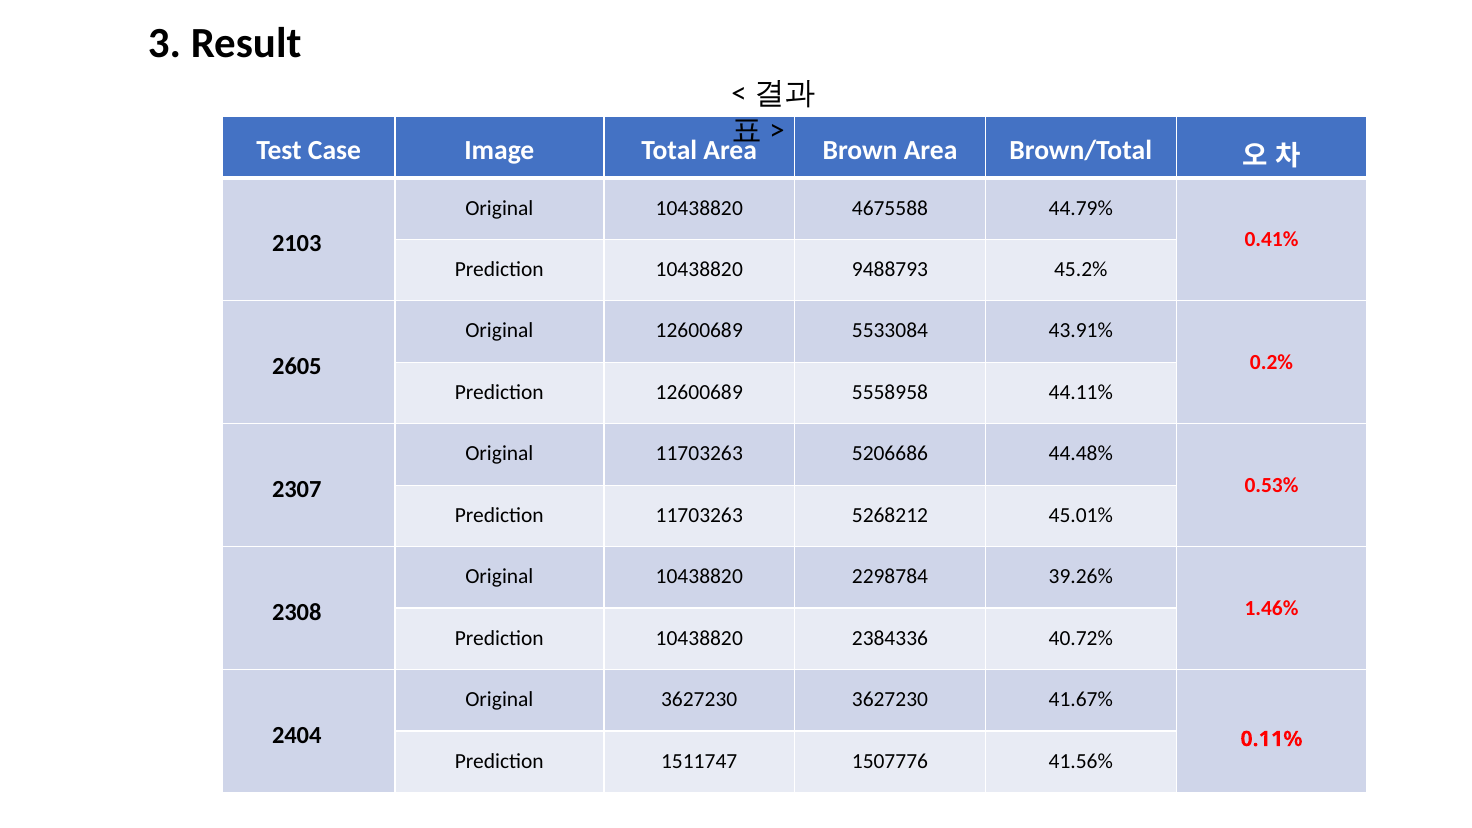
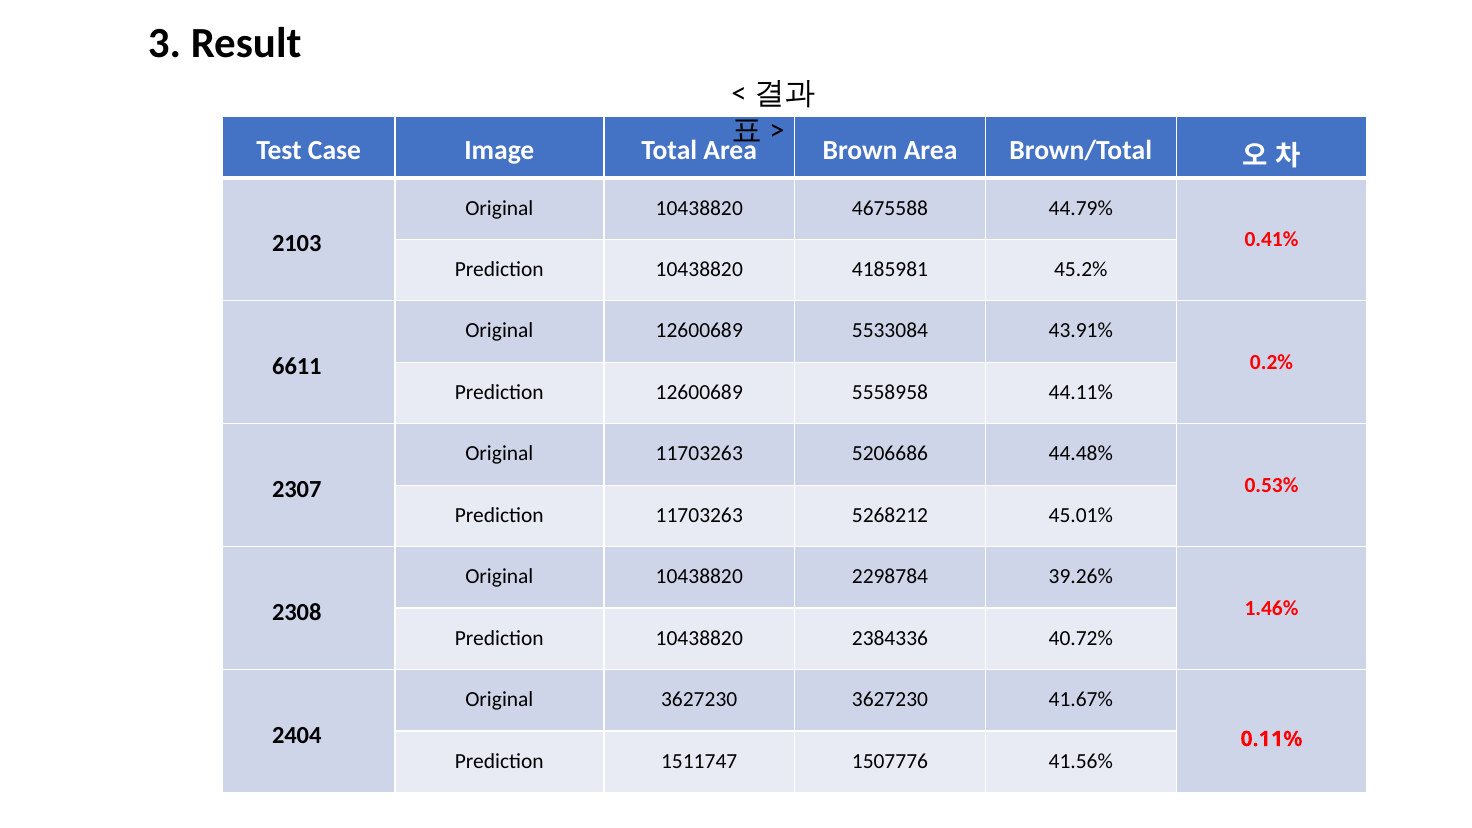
9488793: 9488793 -> 4185981
2605: 2605 -> 6611
